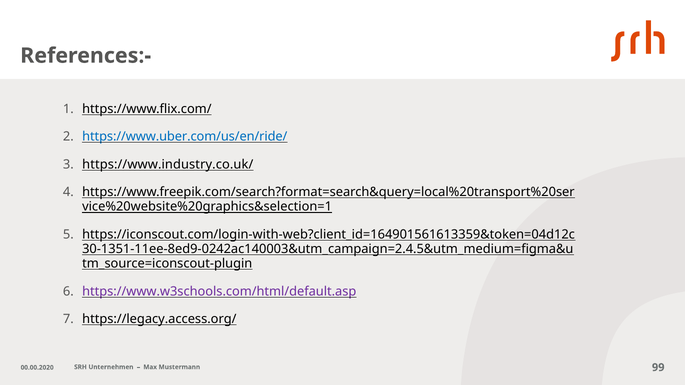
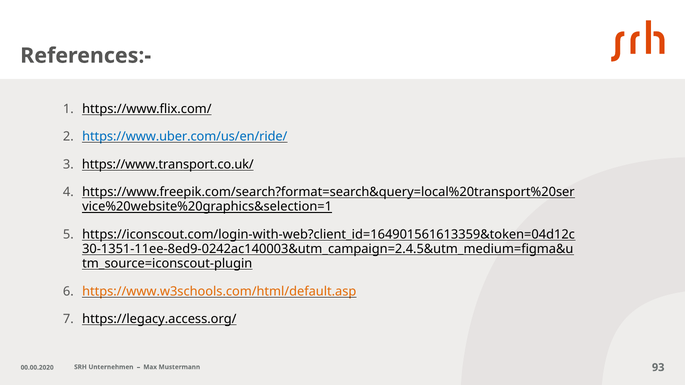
https://www.industry.co.uk/: https://www.industry.co.uk/ -> https://www.transport.co.uk/
https://www.w3schools.com/html/default.asp colour: purple -> orange
99: 99 -> 93
